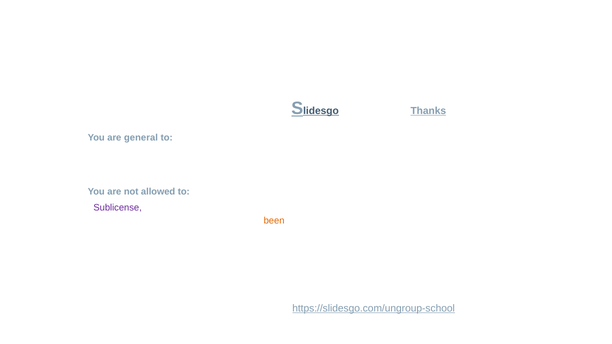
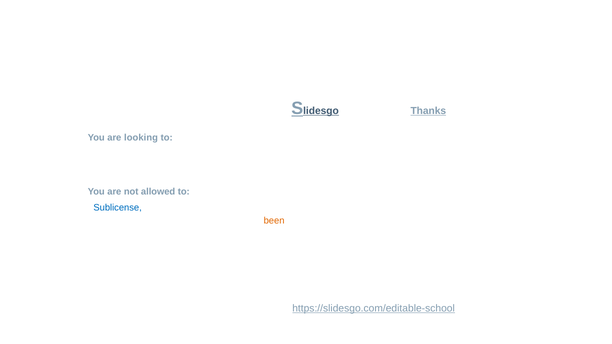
general: general -> looking
Sublicense colour: purple -> blue
https://slidesgo.com/ungroup-school: https://slidesgo.com/ungroup-school -> https://slidesgo.com/editable-school
